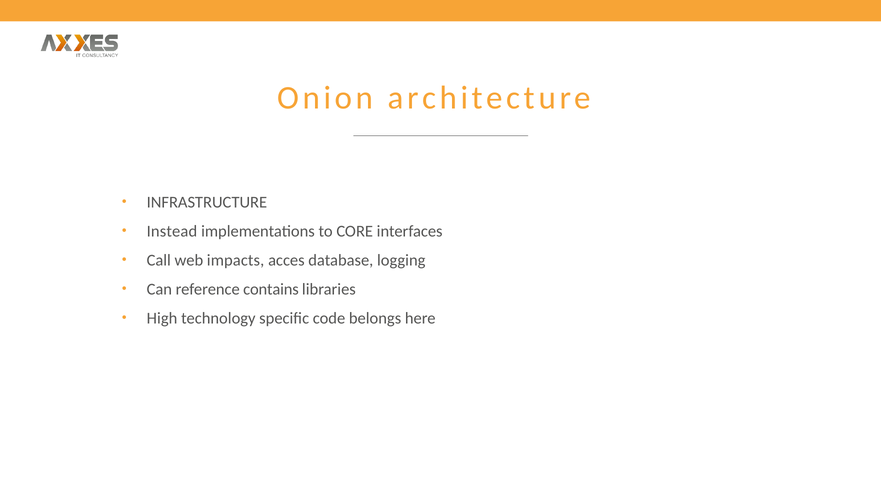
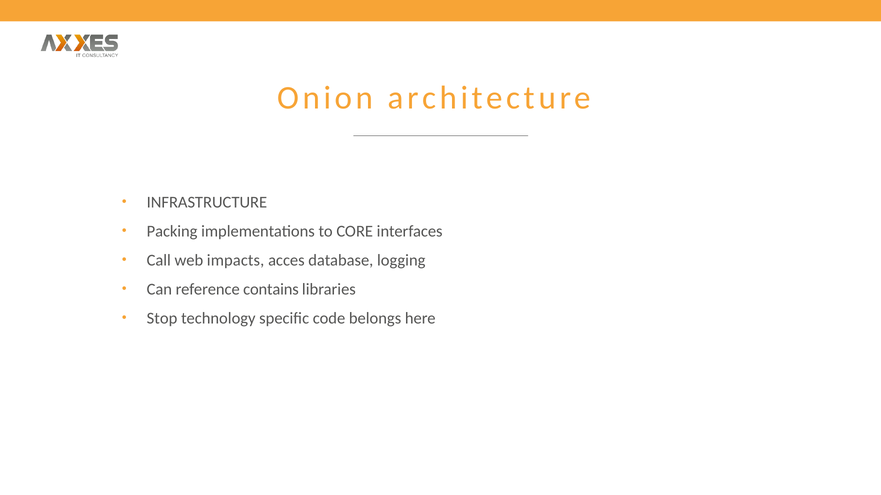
Instead: Instead -> Packing
High: High -> Stop
